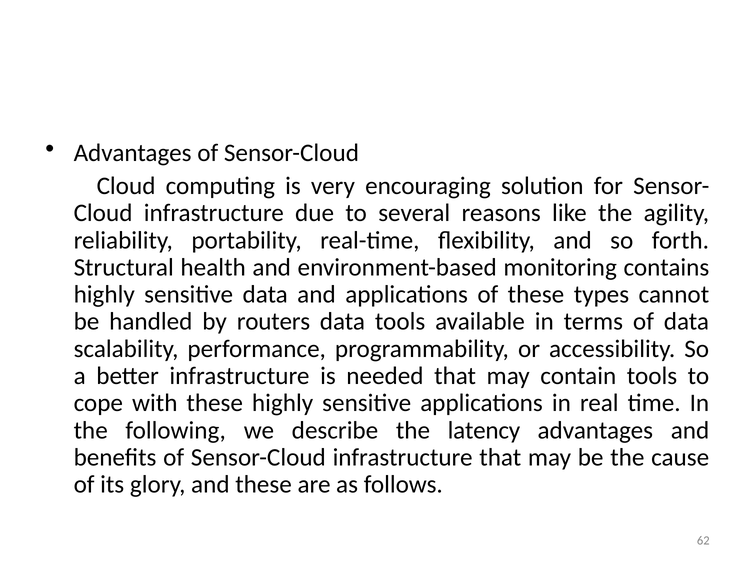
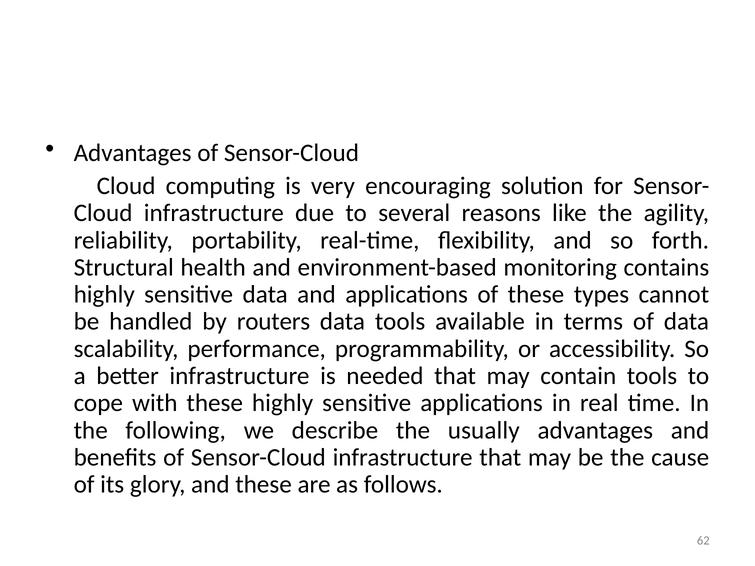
latency: latency -> usually
